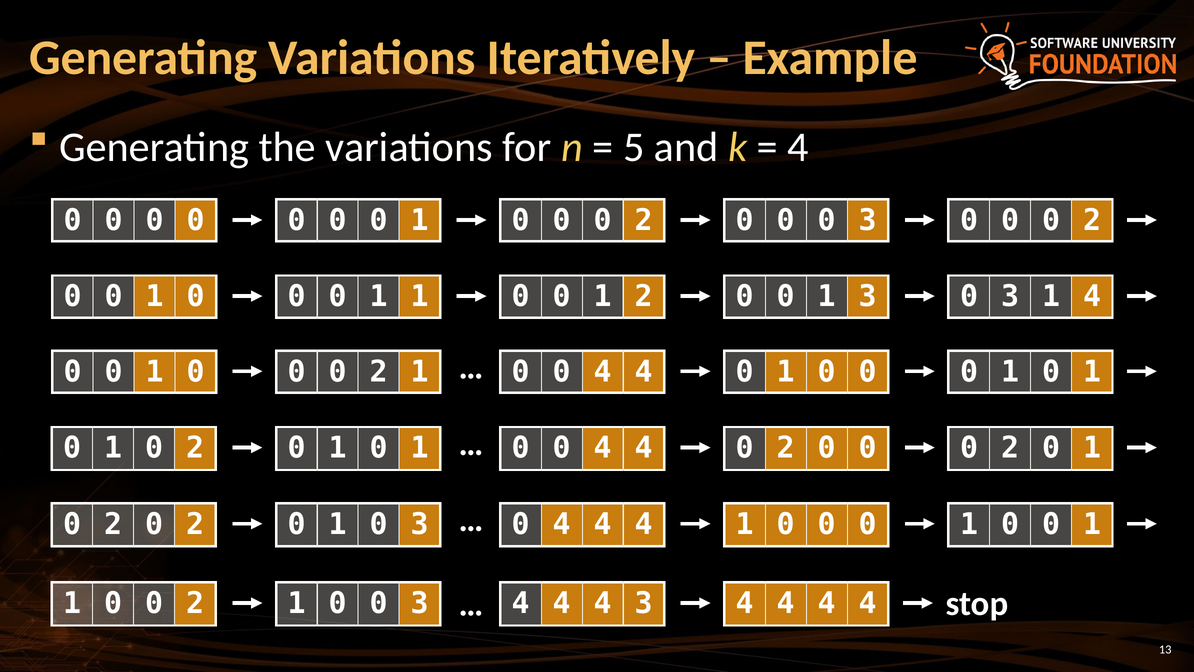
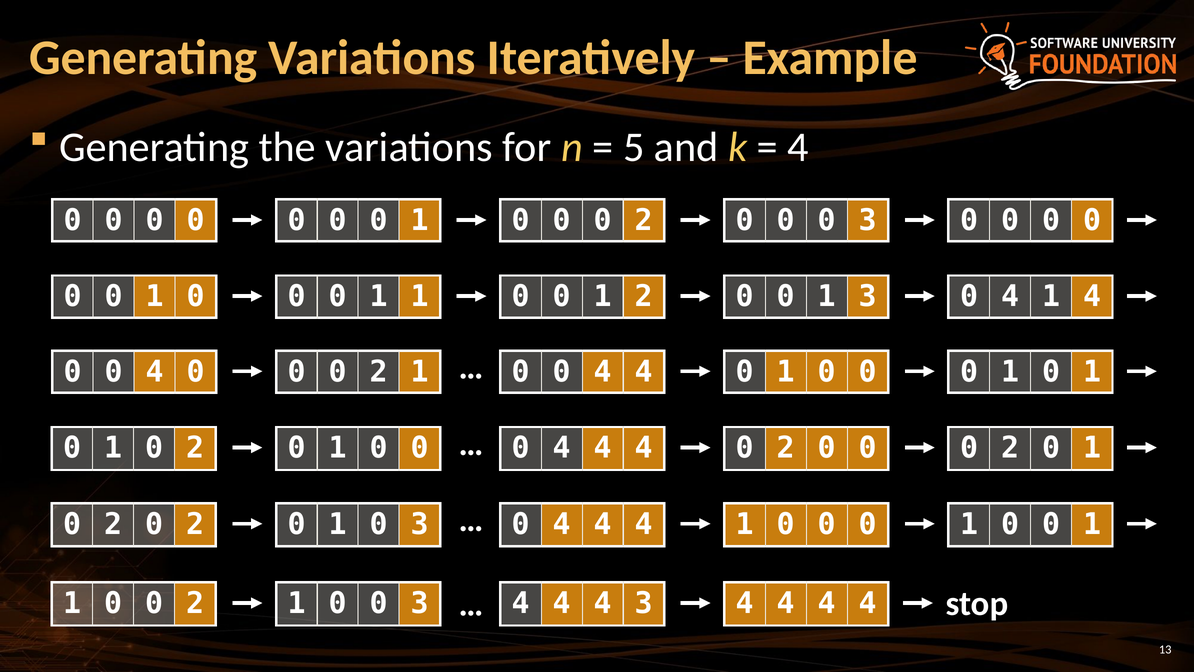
2 at (1092, 220): 2 -> 0
1 3 0 3: 3 -> 4
1 at (155, 372): 1 -> 4
1 at (420, 448): 1 -> 0
0 at (562, 448): 0 -> 4
